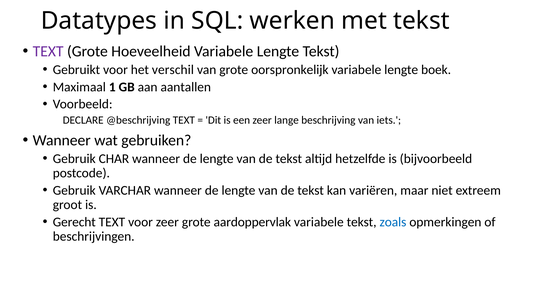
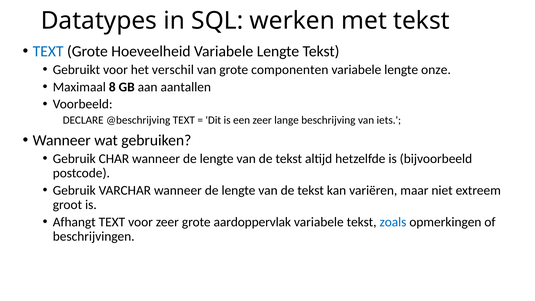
TEXT at (48, 51) colour: purple -> blue
oorspronkelijk: oorspronkelijk -> componenten
boek: boek -> onze
1: 1 -> 8
Gerecht: Gerecht -> Afhangt
